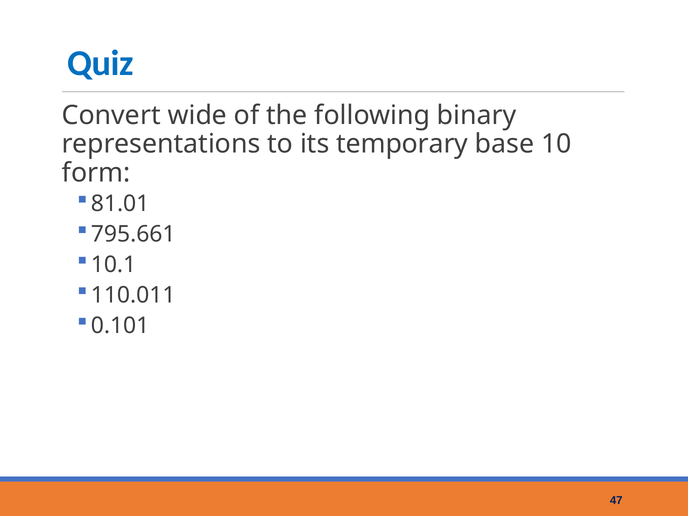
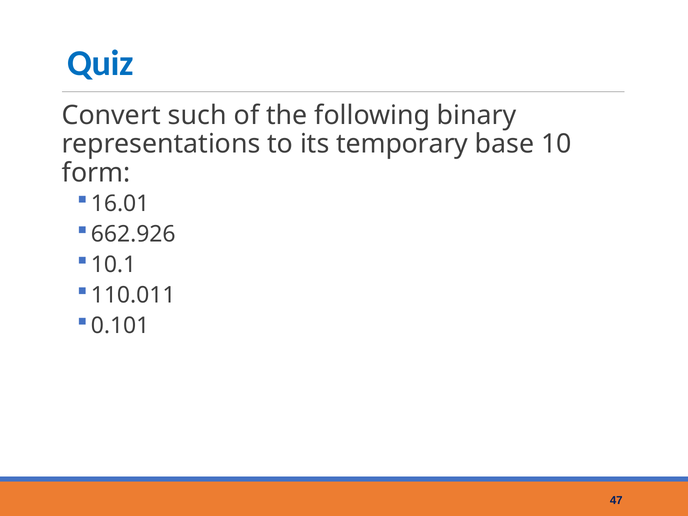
wide: wide -> such
81.01: 81.01 -> 16.01
795.661: 795.661 -> 662.926
